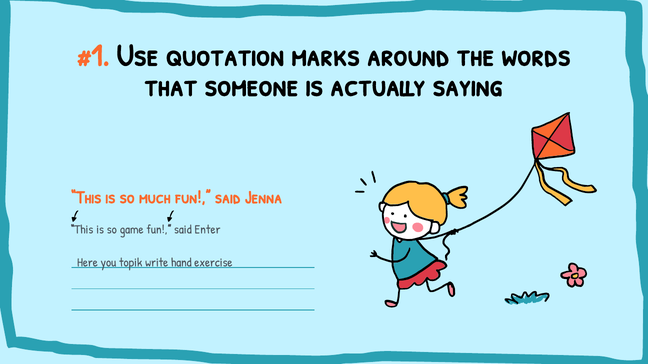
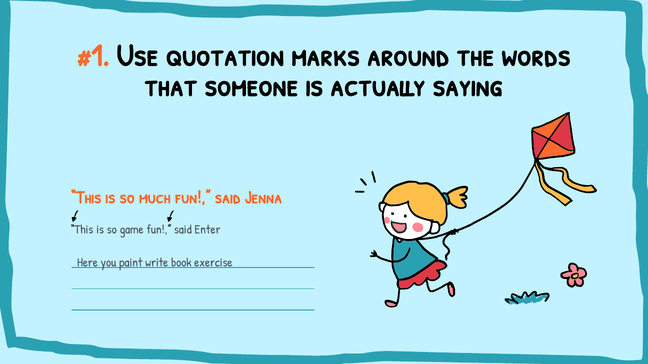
topik: topik -> paint
hand: hand -> book
